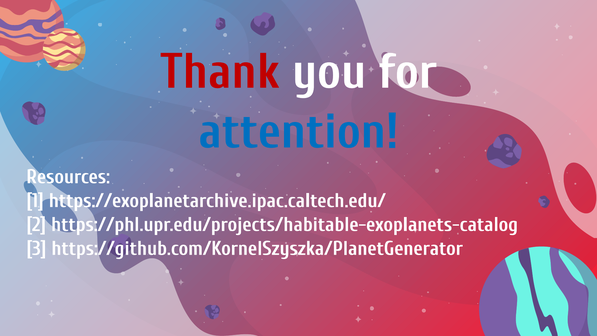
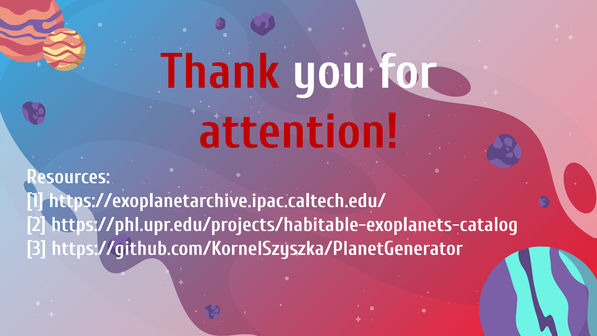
attention colour: blue -> red
